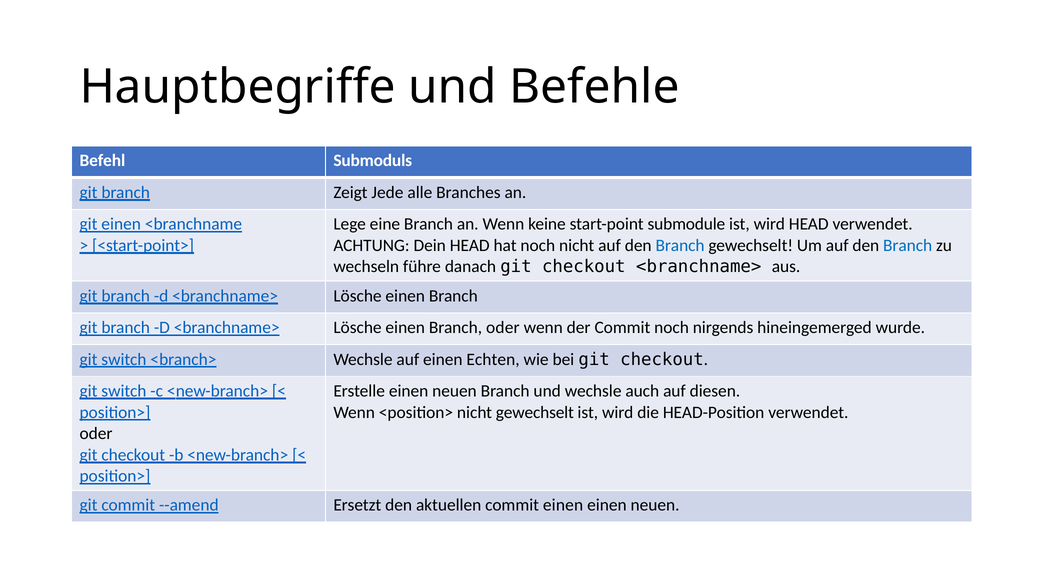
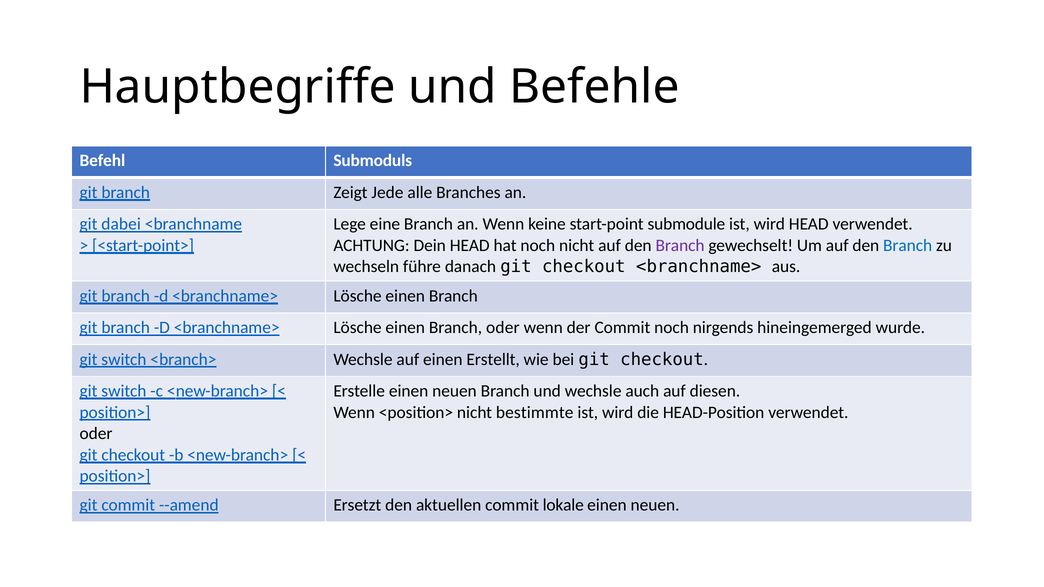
git einen: einen -> dabei
Branch at (680, 246) colour: blue -> purple
Echten: Echten -> Erstellt
nicht gewechselt: gewechselt -> bestimmte
commit einen: einen -> lokale
